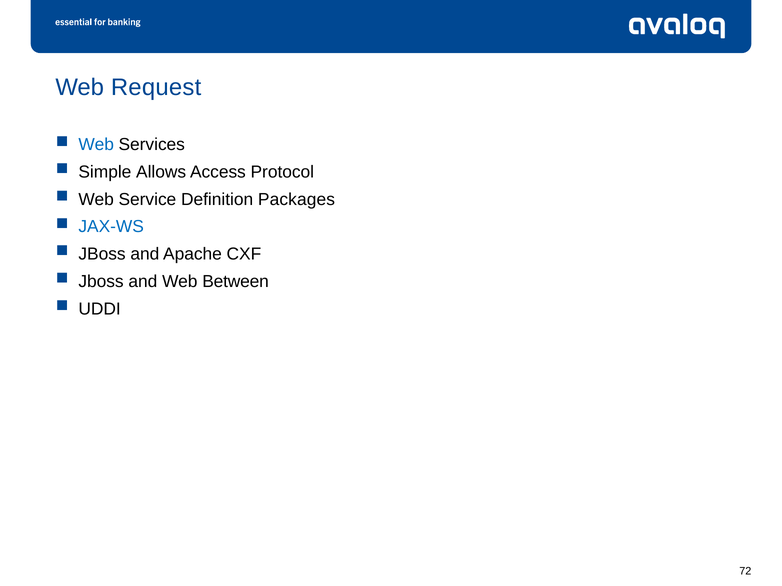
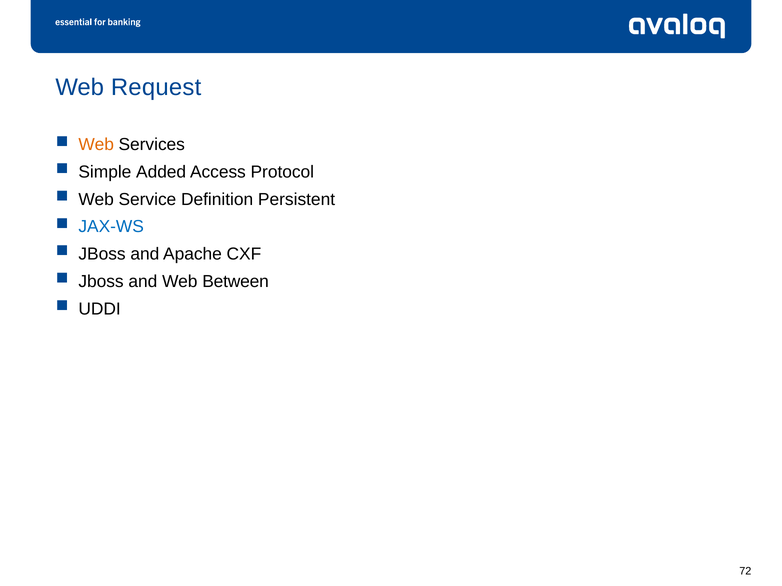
Web at (96, 145) colour: blue -> orange
Allows: Allows -> Added
Packages: Packages -> Persistent
